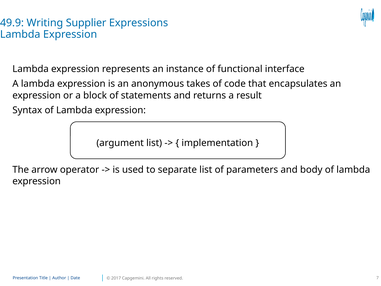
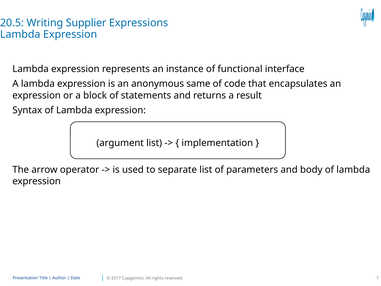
49.9: 49.9 -> 20.5
takes: takes -> same
